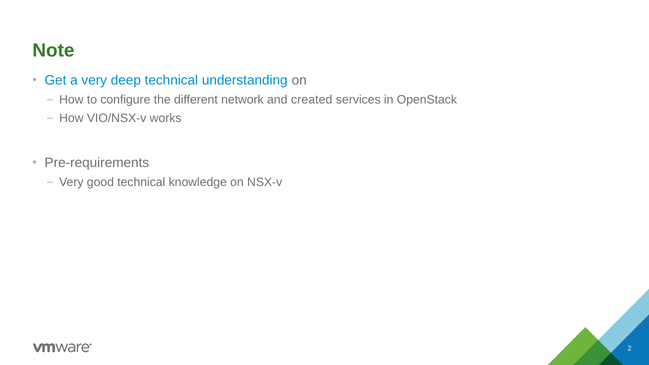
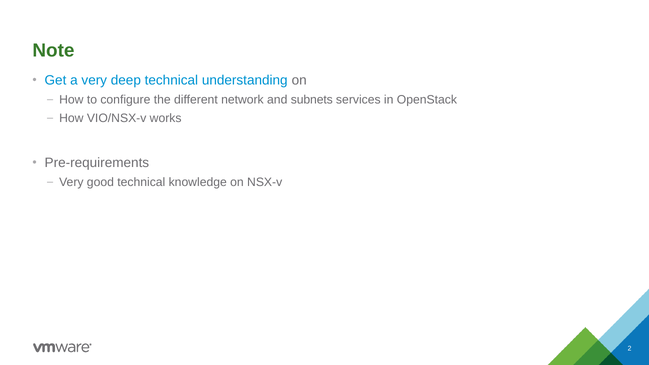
created: created -> subnets
